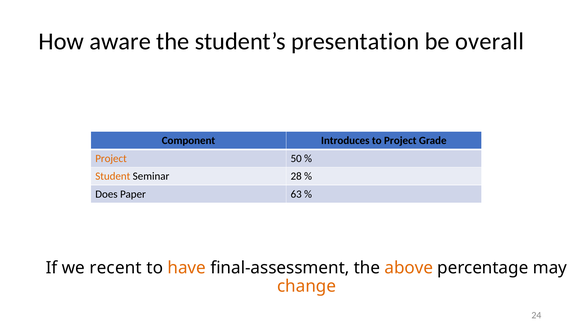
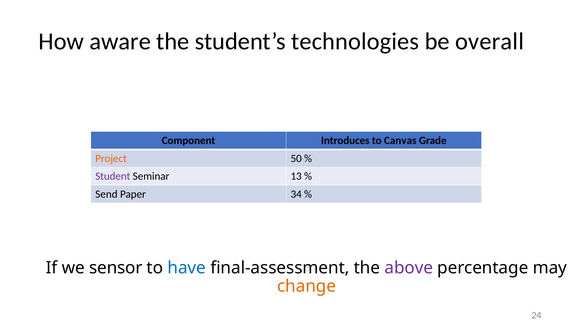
presentation: presentation -> technologies
to Project: Project -> Canvas
Student colour: orange -> purple
28: 28 -> 13
Does: Does -> Send
63: 63 -> 34
recent: recent -> sensor
have colour: orange -> blue
above colour: orange -> purple
